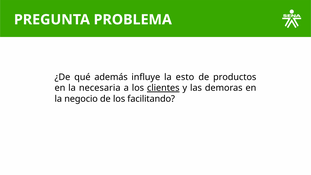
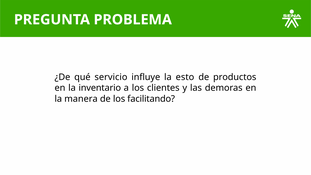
además: además -> servicio
necesaria: necesaria -> inventario
clientes underline: present -> none
negocio: negocio -> manera
